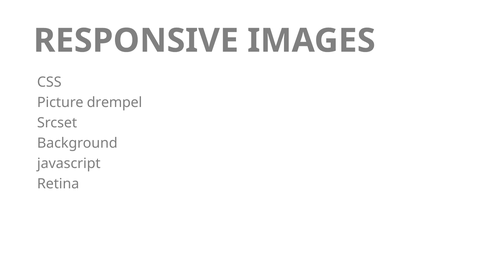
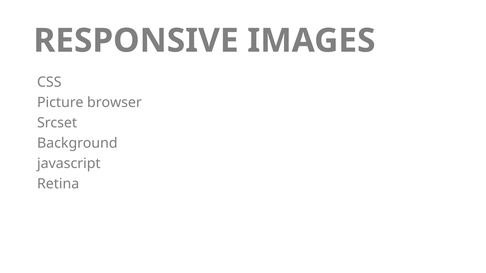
drempel: drempel -> browser
